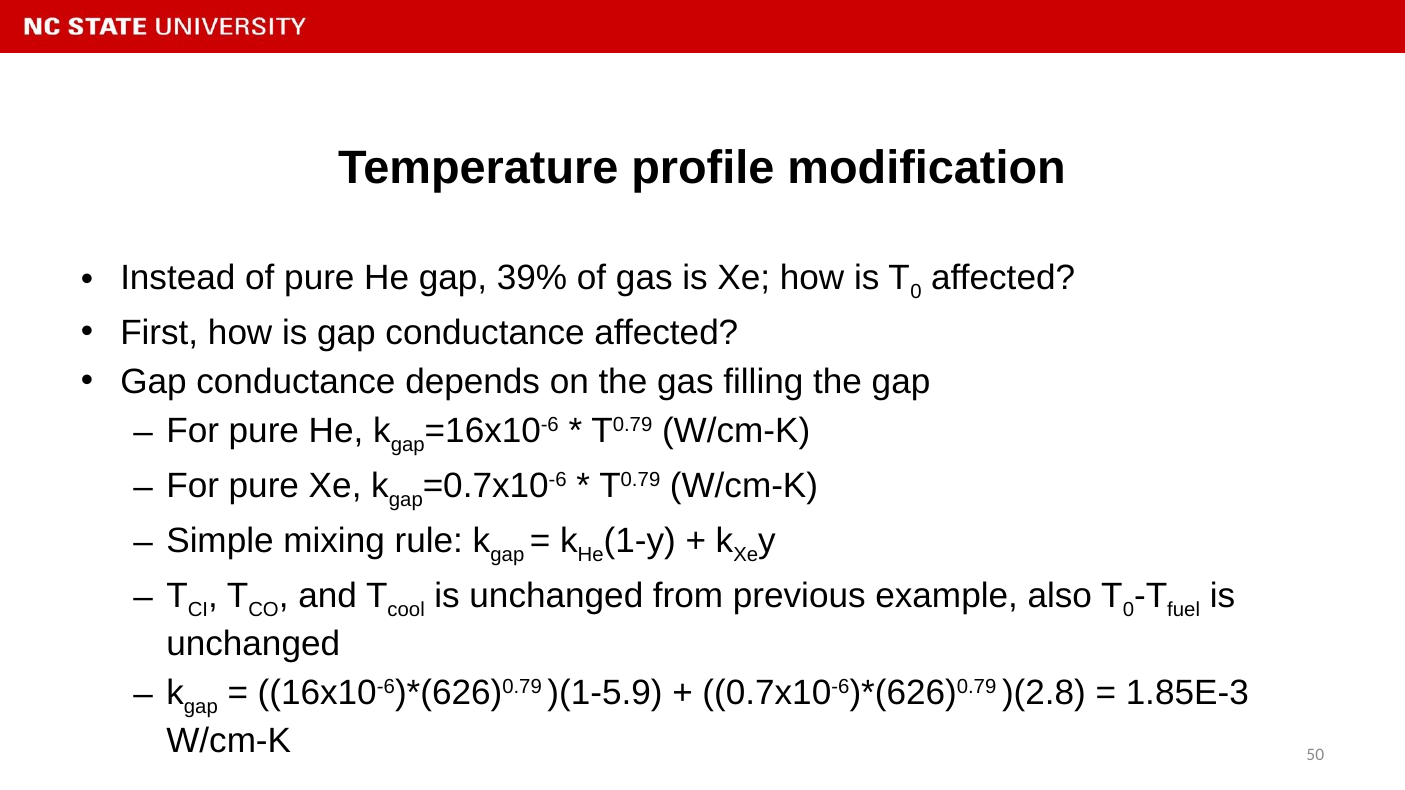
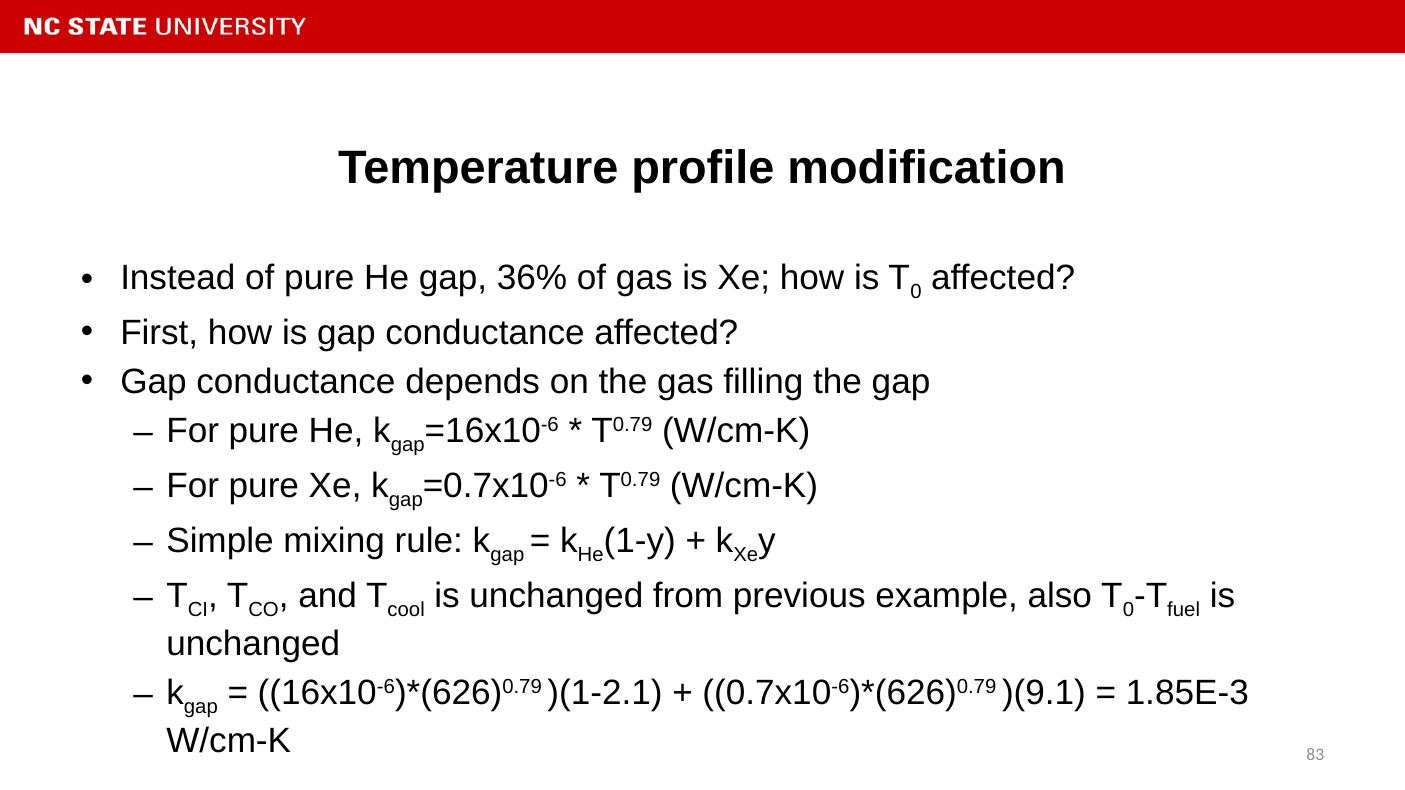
39%: 39% -> 36%
)(1-5.9: )(1-5.9 -> )(1-2.1
)(2.8: )(2.8 -> )(9.1
50: 50 -> 83
